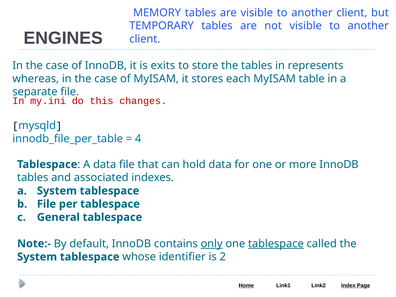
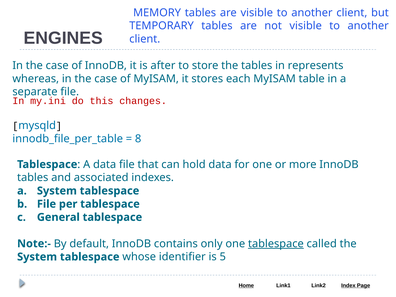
exits: exits -> after
4: 4 -> 8
only underline: present -> none
2: 2 -> 5
